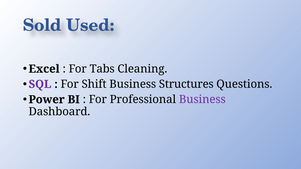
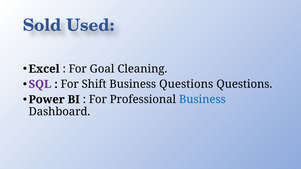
Tabs: Tabs -> Goal
Business Structures: Structures -> Questions
Business at (202, 100) colour: purple -> blue
